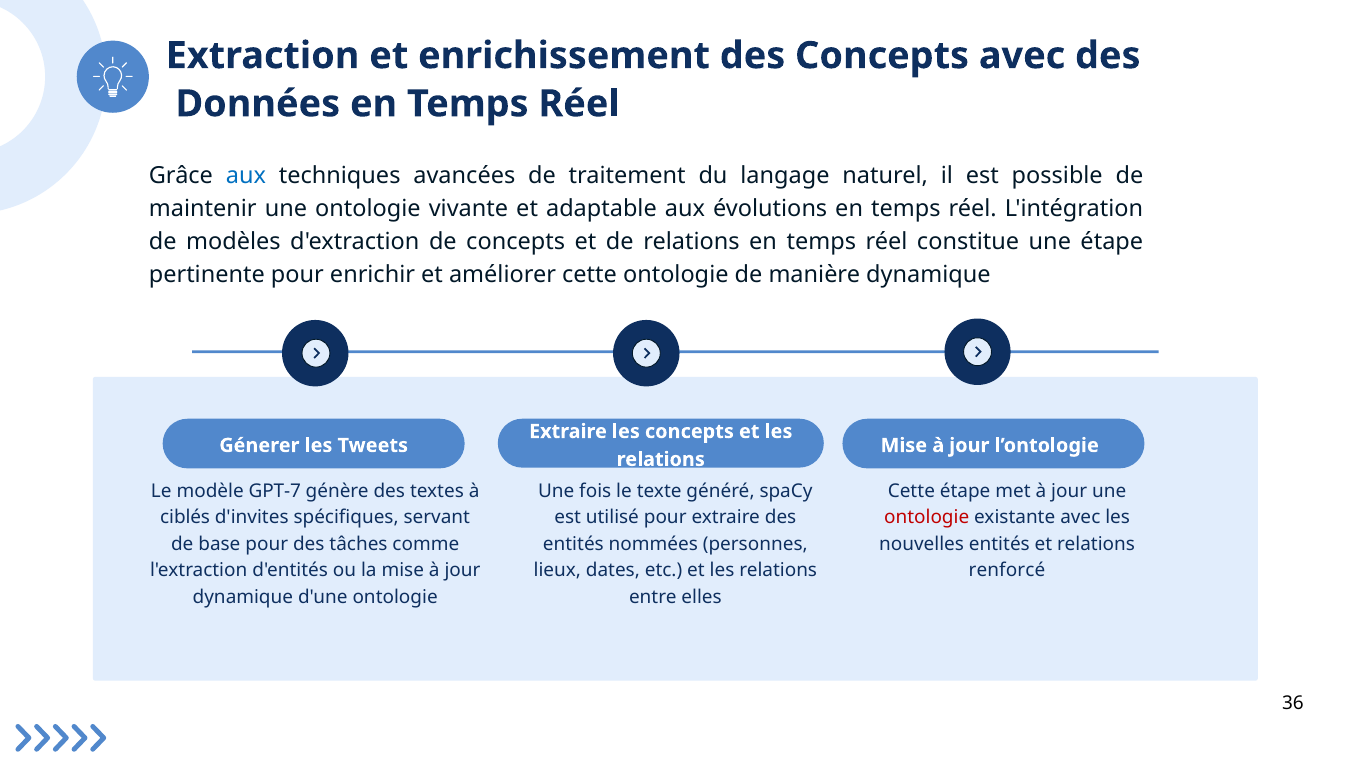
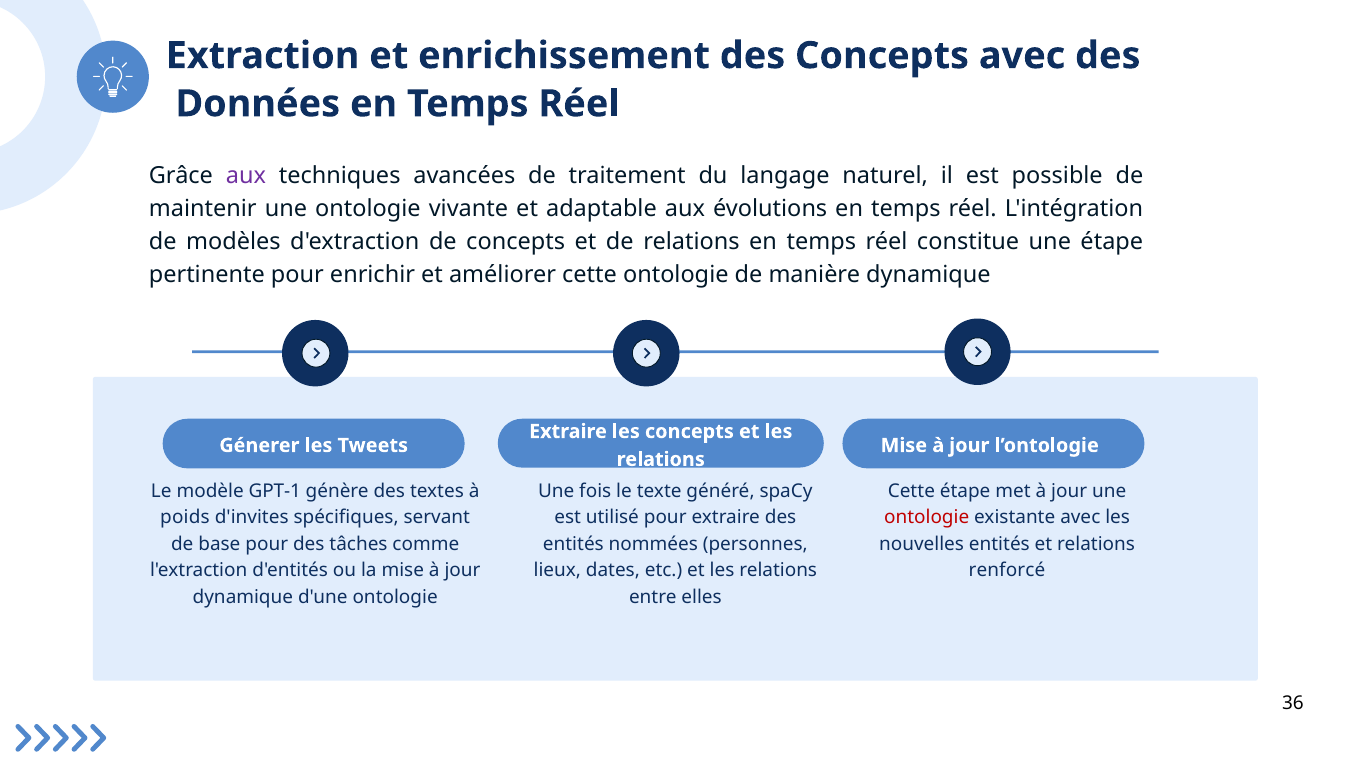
aux at (246, 176) colour: blue -> purple
GPT-7: GPT-7 -> GPT-1
ciblés: ciblés -> poids
